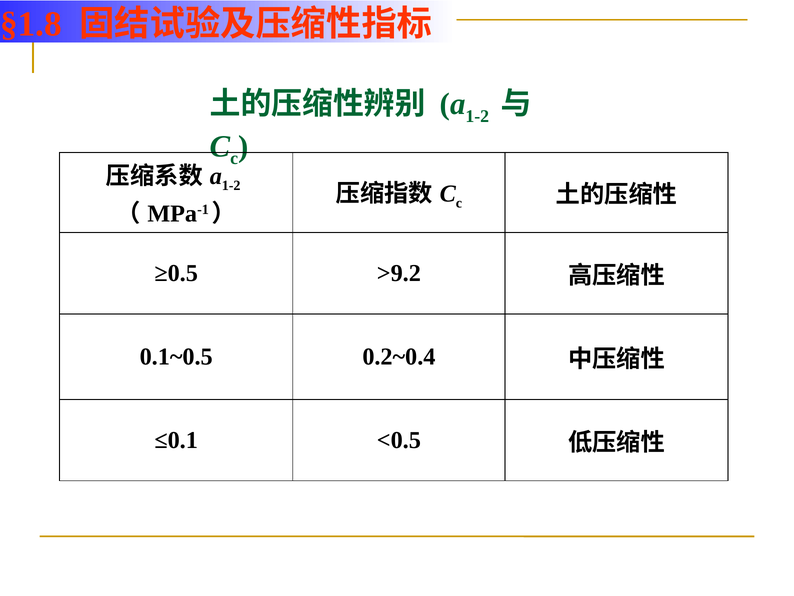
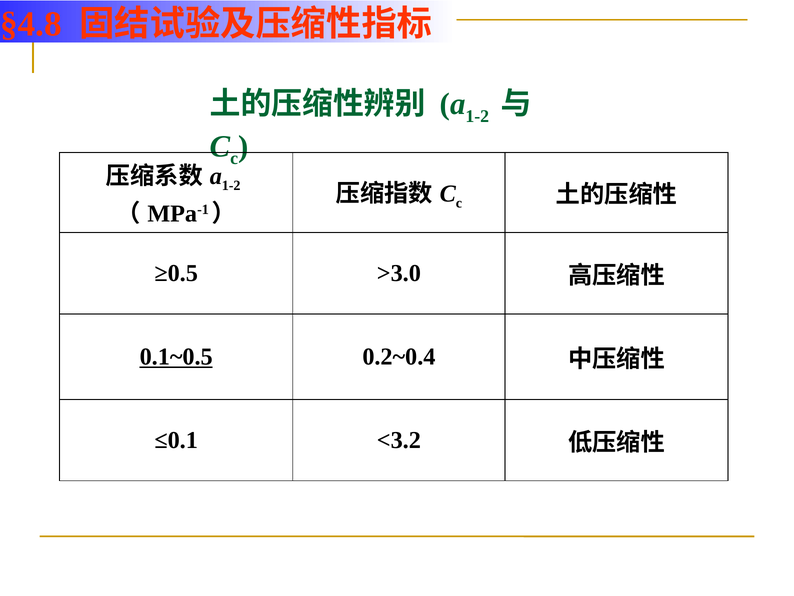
§1.8: §1.8 -> §4.8
>9.2: >9.2 -> >3.0
0.1~0.5 underline: none -> present
<0.5: <0.5 -> <3.2
